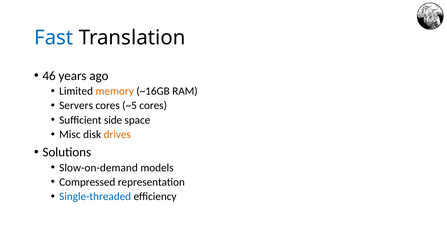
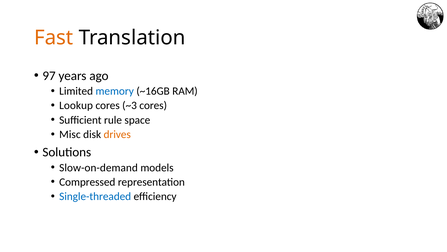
Fast colour: blue -> orange
46: 46 -> 97
memory colour: orange -> blue
Servers: Servers -> Lookup
~5: ~5 -> ~3
side: side -> rule
